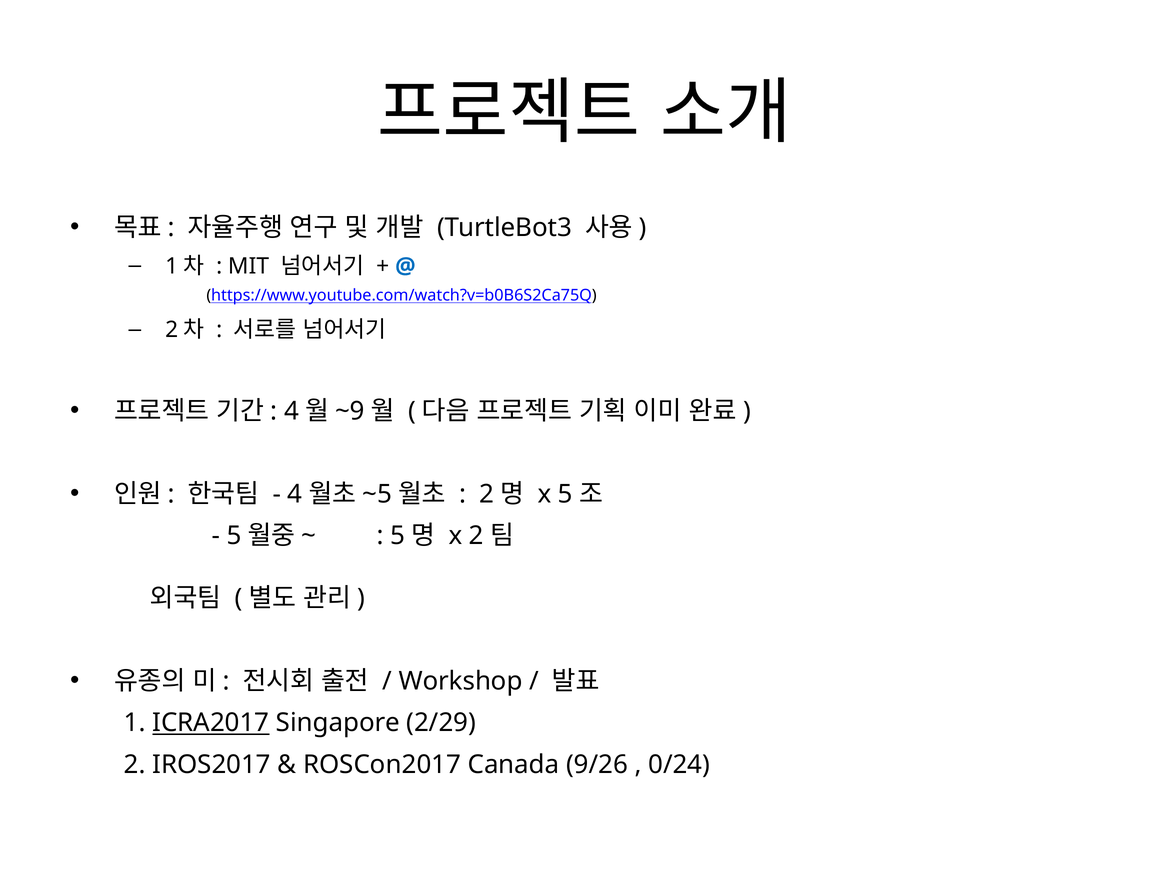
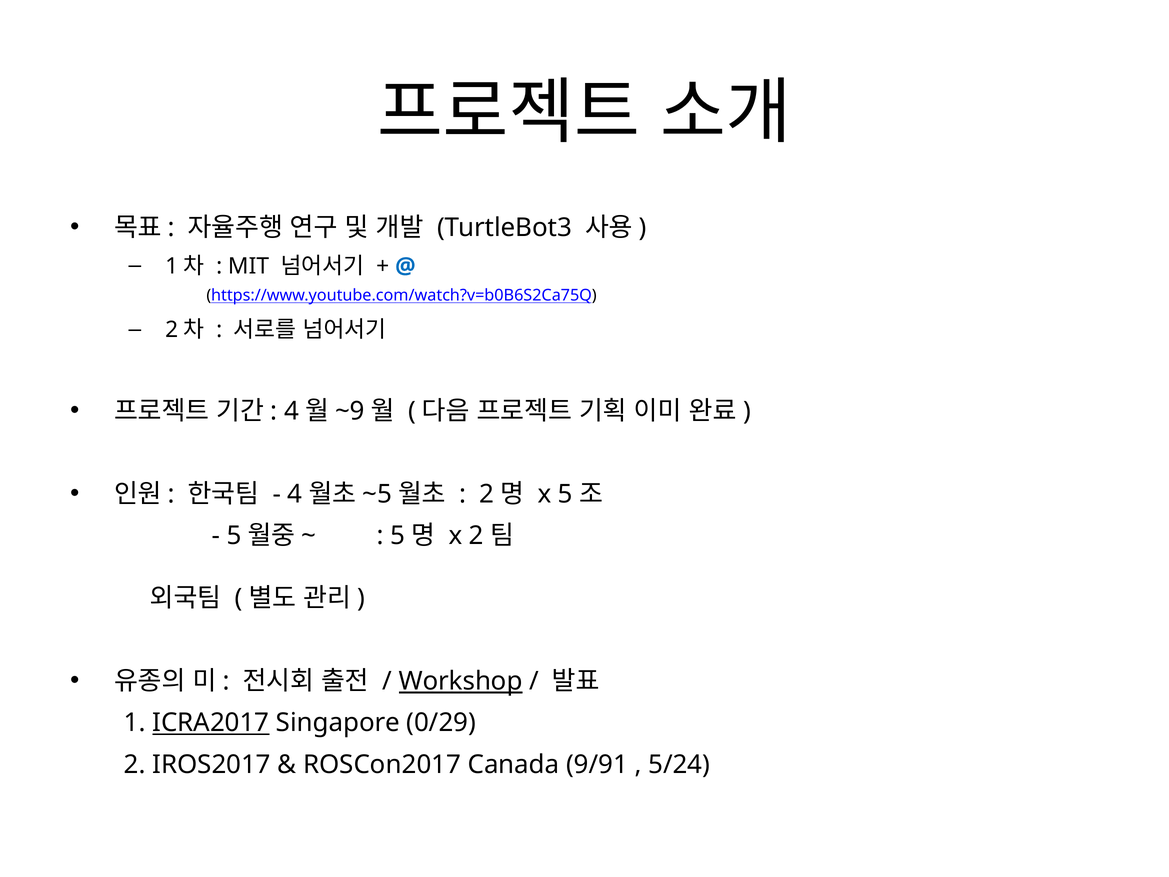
Workshop underline: none -> present
2/29: 2/29 -> 0/29
9/26: 9/26 -> 9/91
0/24: 0/24 -> 5/24
